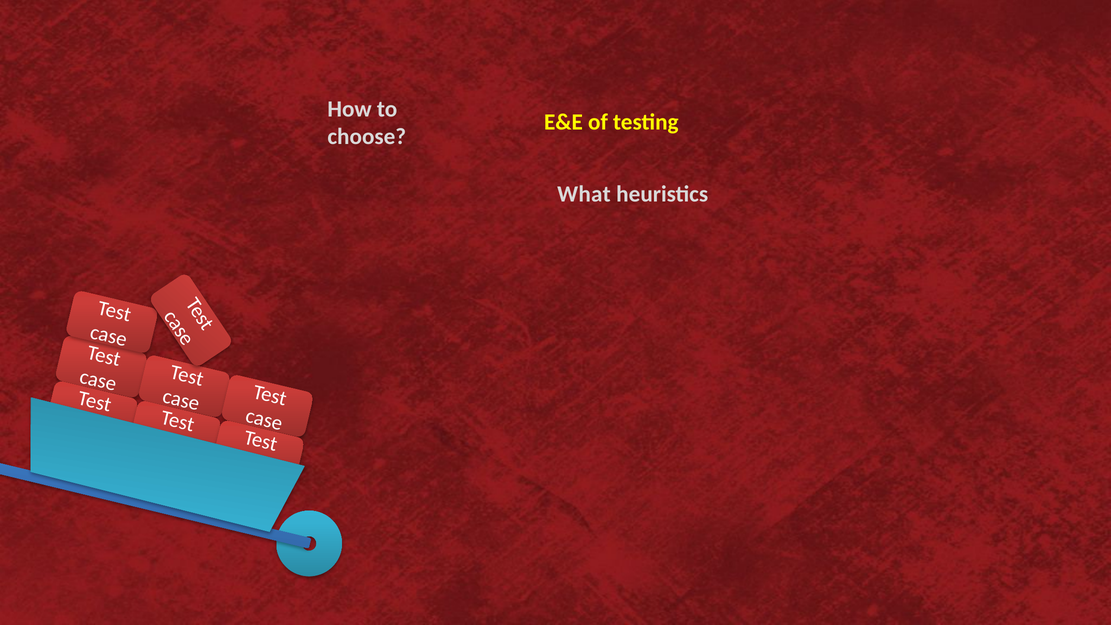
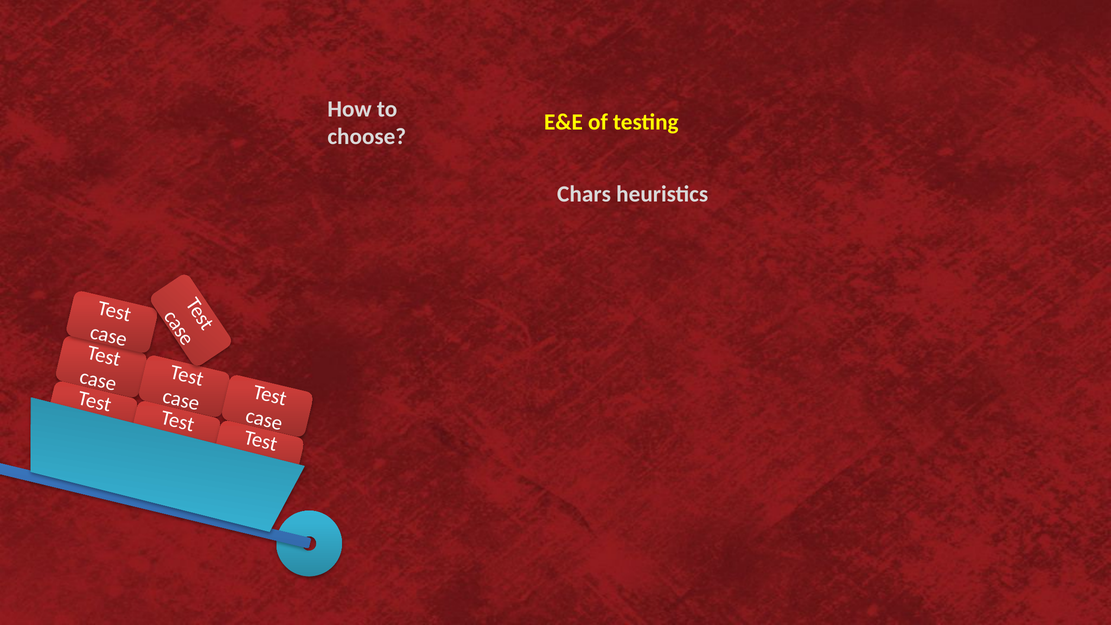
What: What -> Chars
